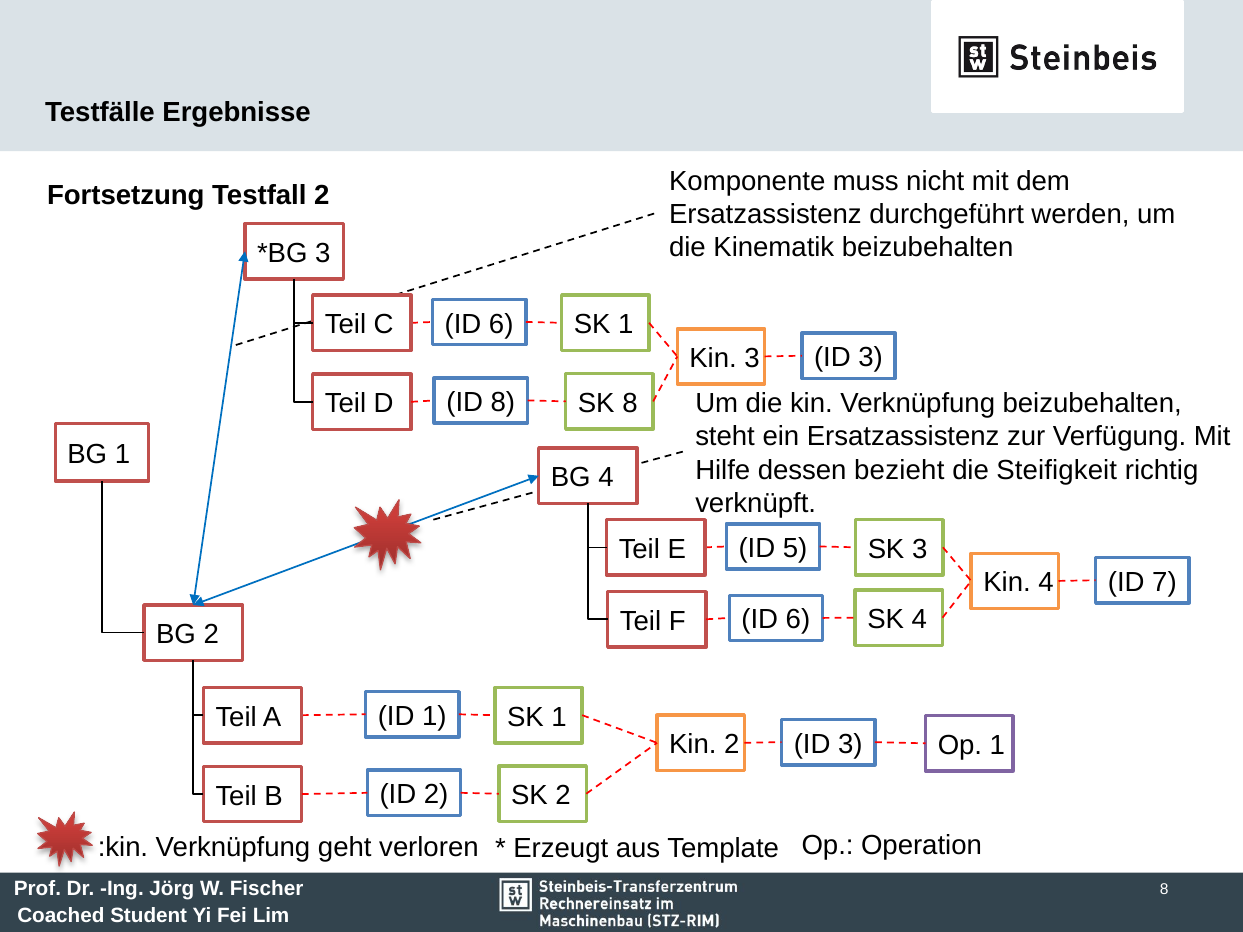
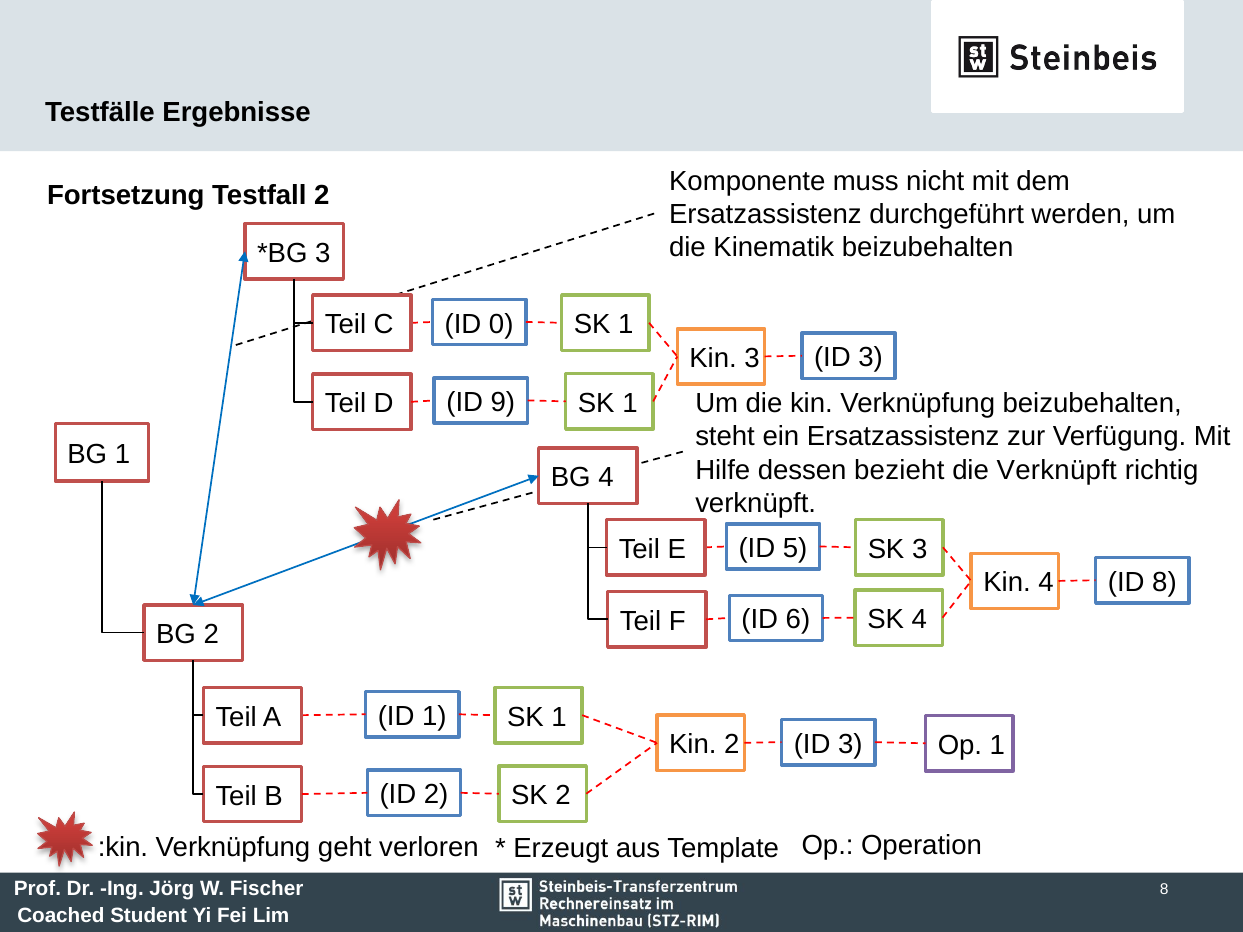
6 at (501, 324): 6 -> 0
ID 8: 8 -> 9
8 at (630, 403): 8 -> 1
die Steifigkeit: Steifigkeit -> Verknüpft
ID 7: 7 -> 8
